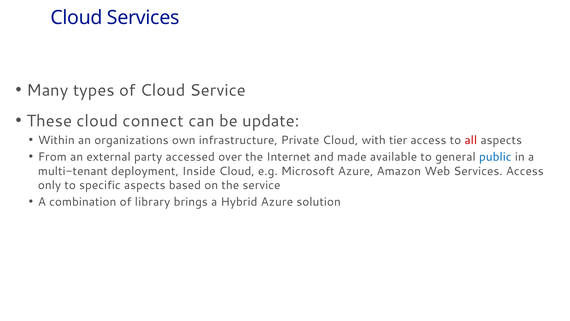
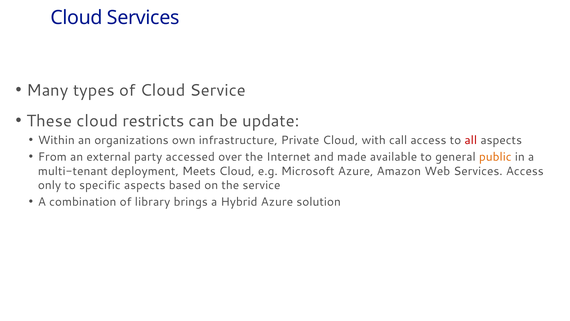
connect: connect -> restricts
tier: tier -> call
public colour: blue -> orange
Inside: Inside -> Meets
